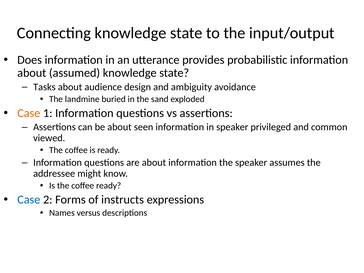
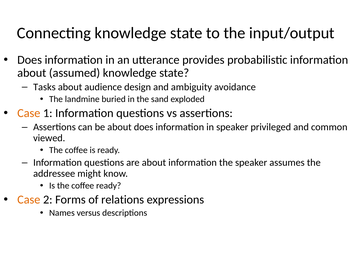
about seen: seen -> does
Case at (29, 200) colour: blue -> orange
instructs: instructs -> relations
